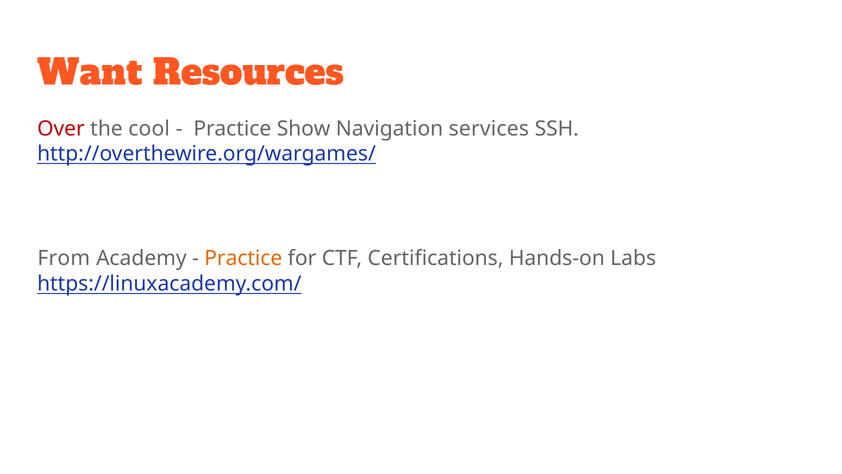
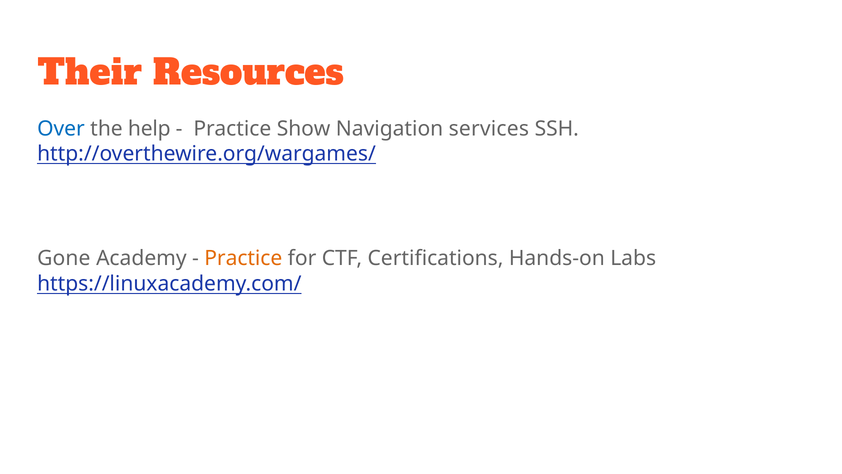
Want: Want -> Their
Over colour: red -> blue
cool: cool -> help
From: From -> Gone
